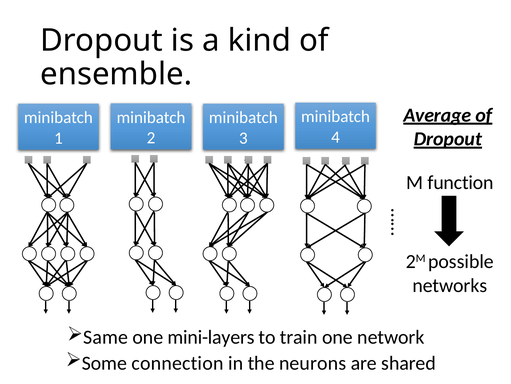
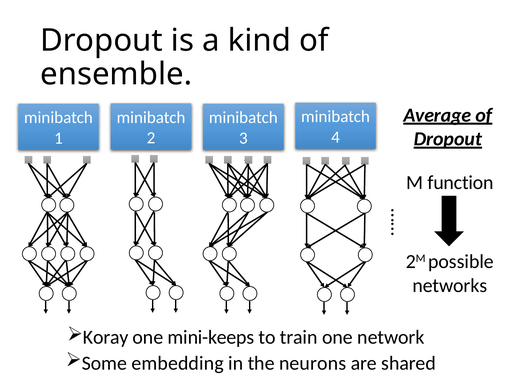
Same: Same -> Koray
mini-layers: mini-layers -> mini-keeps
connection: connection -> embedding
